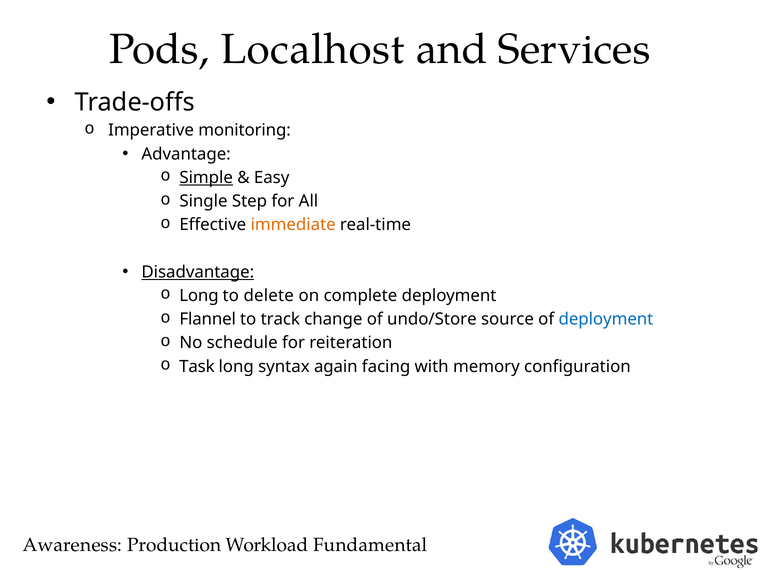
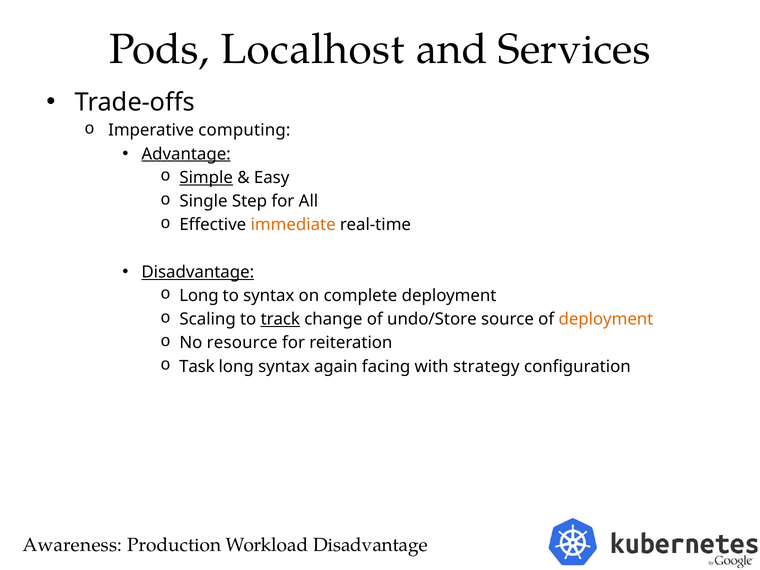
monitoring: monitoring -> computing
Advantage underline: none -> present
to delete: delete -> syntax
Flannel: Flannel -> Scaling
track underline: none -> present
deployment at (606, 319) colour: blue -> orange
schedule: schedule -> resource
memory: memory -> strategy
Workload Fundamental: Fundamental -> Disadvantage
